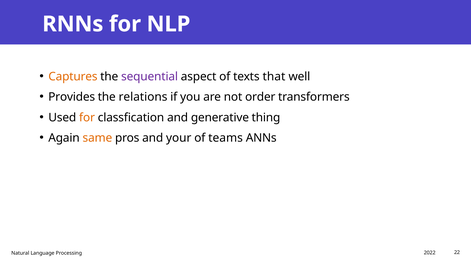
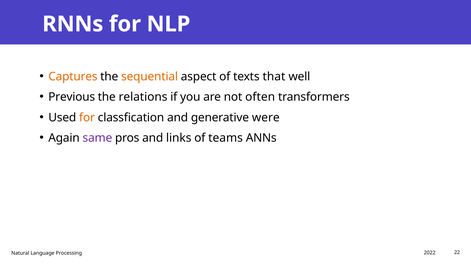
sequential colour: purple -> orange
Provides: Provides -> Previous
order: order -> often
thing: thing -> were
same colour: orange -> purple
your: your -> links
